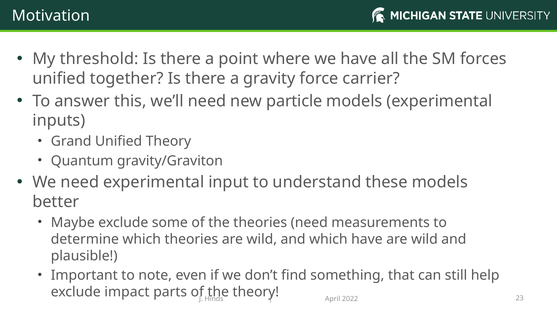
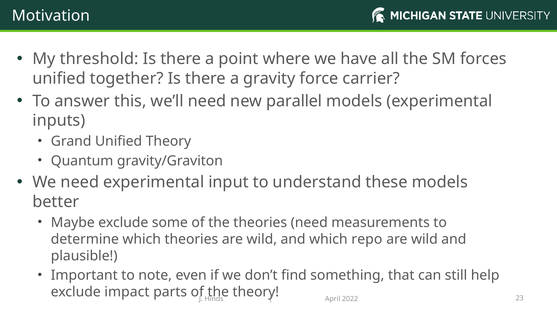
particle: particle -> parallel
which have: have -> repo
